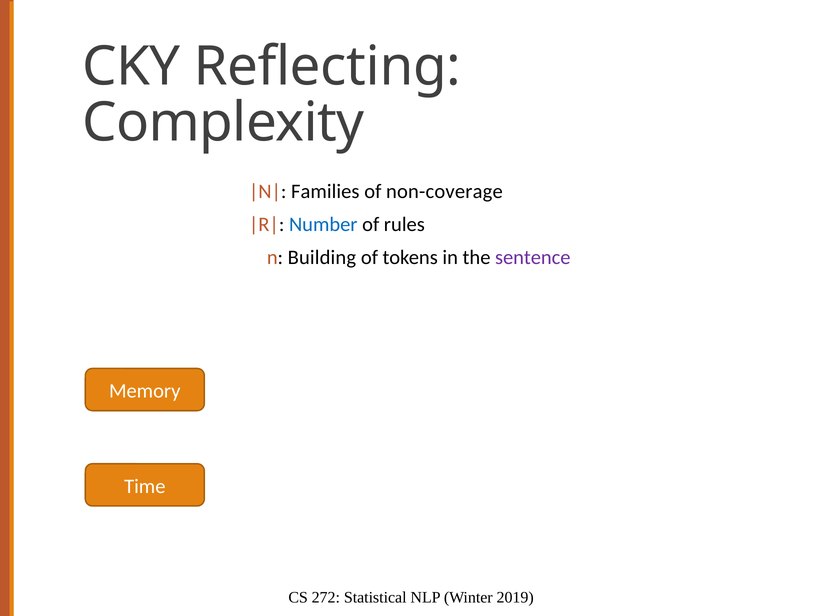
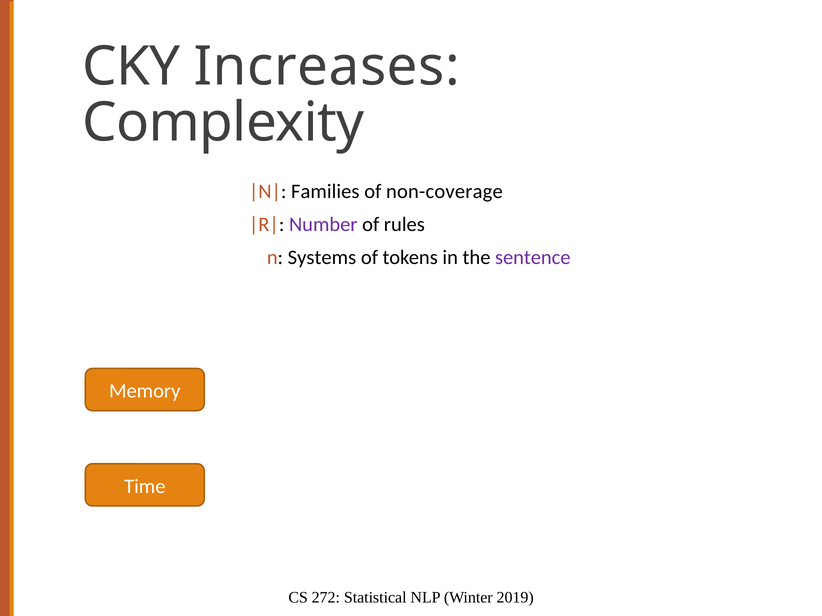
Reflecting: Reflecting -> Increases
Number colour: blue -> purple
Building: Building -> Systems
